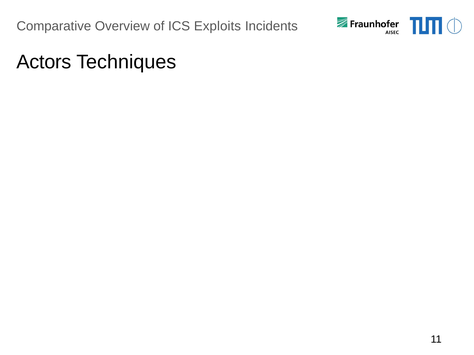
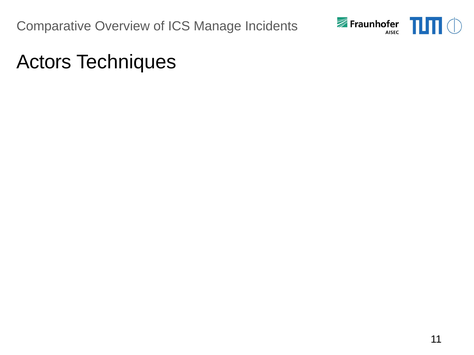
Exploits: Exploits -> Manage
